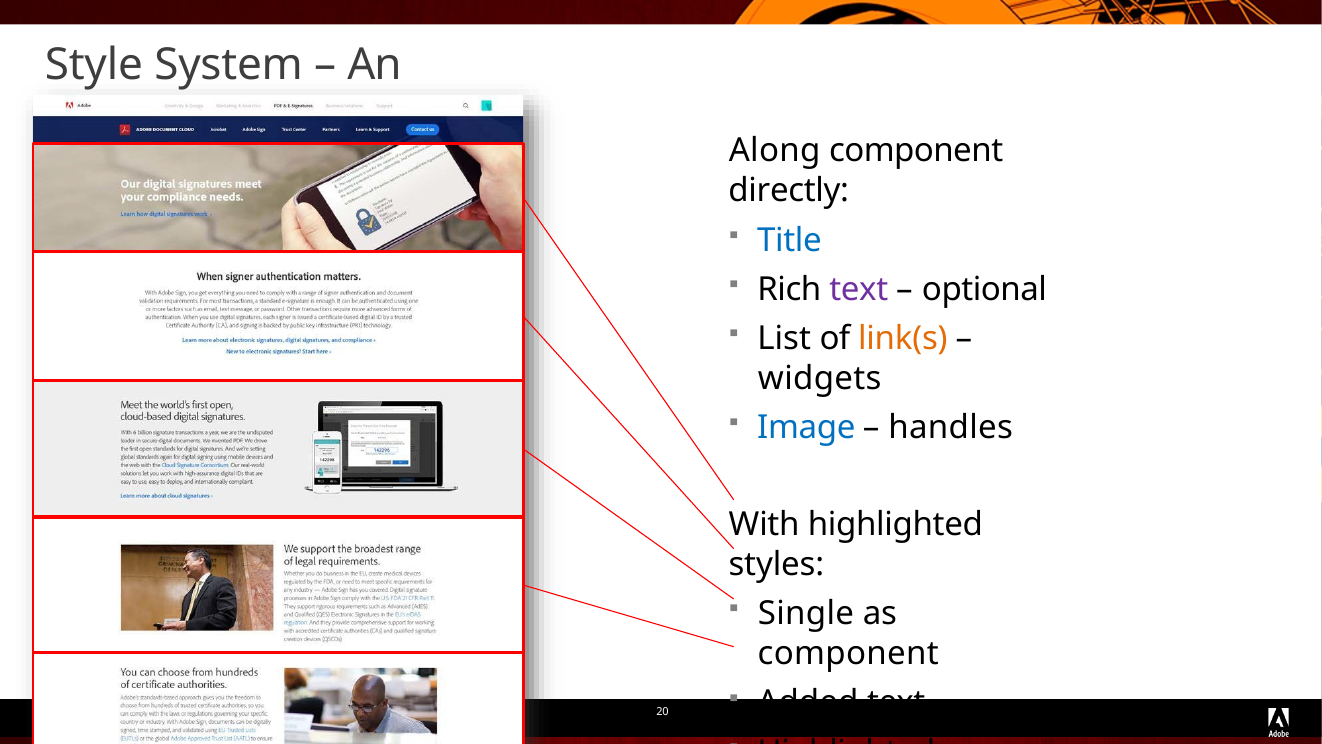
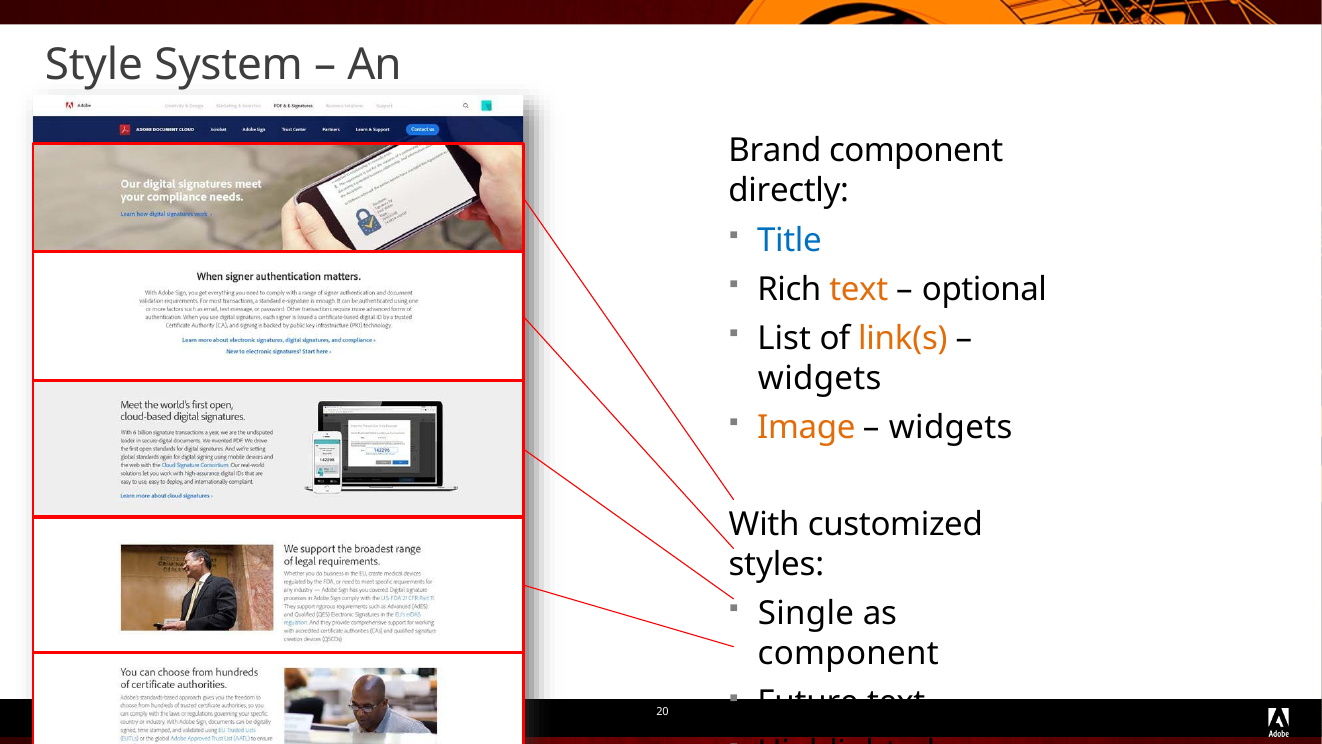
Along: Along -> Brand
text at (859, 289) colour: purple -> orange
Image at (806, 428) colour: blue -> orange
handles at (951, 428): handles -> widgets
With highlighted: highlighted -> customized
Added: Added -> Future
